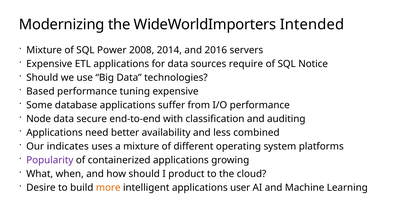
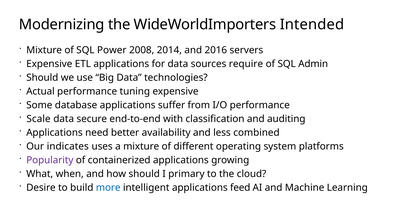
Notice: Notice -> Admin
Based: Based -> Actual
Node: Node -> Scale
product: product -> primary
more colour: orange -> blue
user: user -> feed
